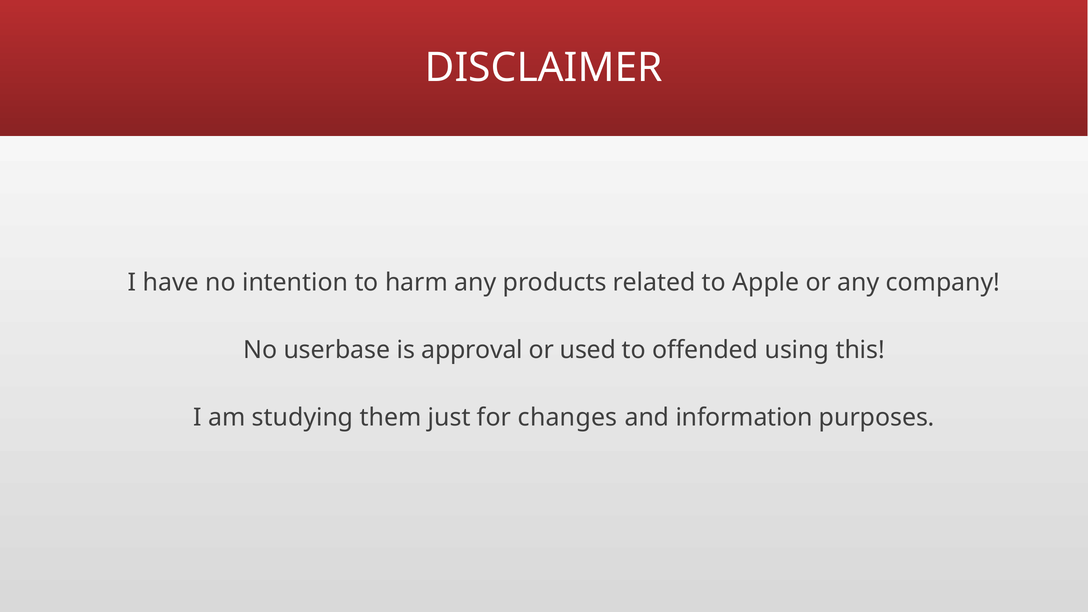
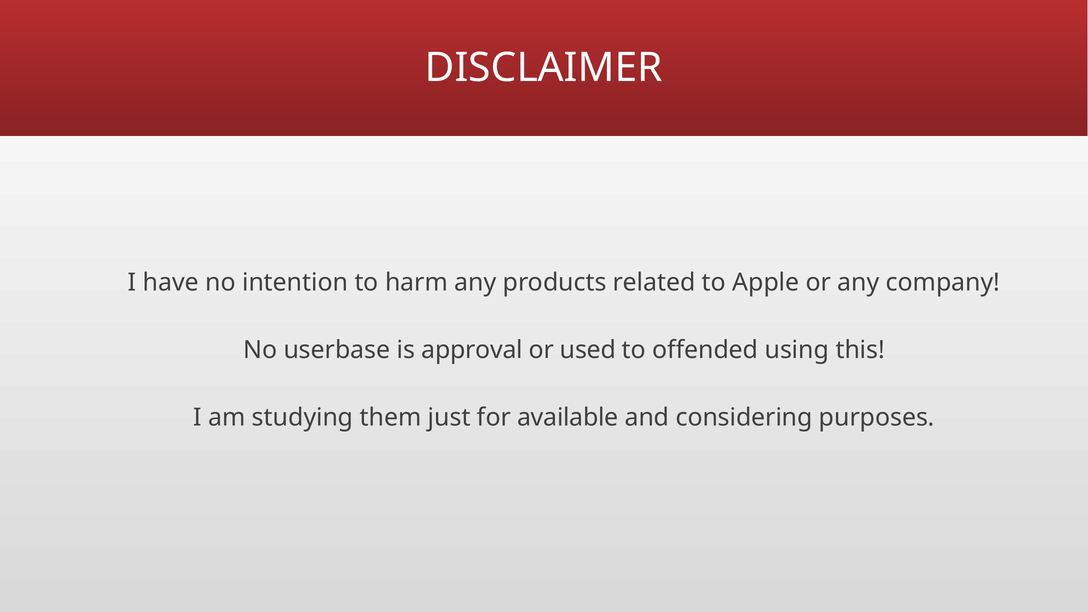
changes: changes -> available
information: information -> considering
